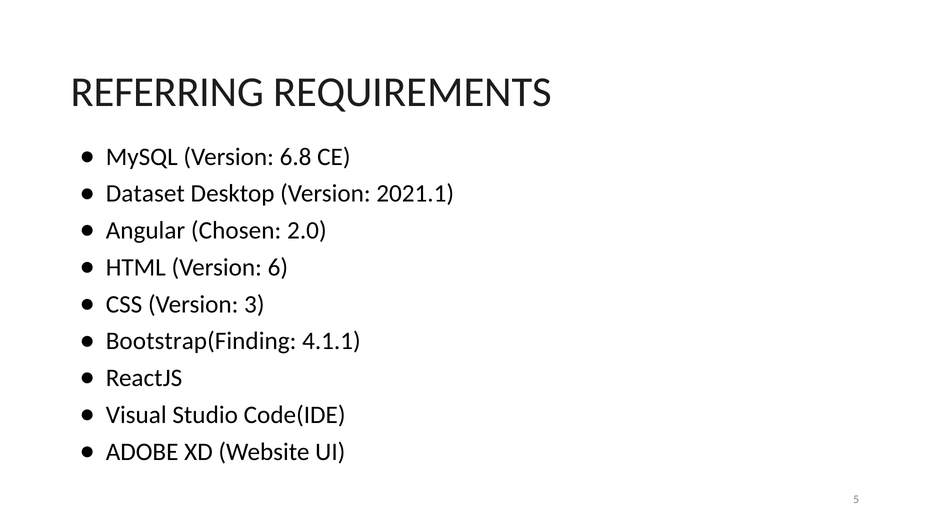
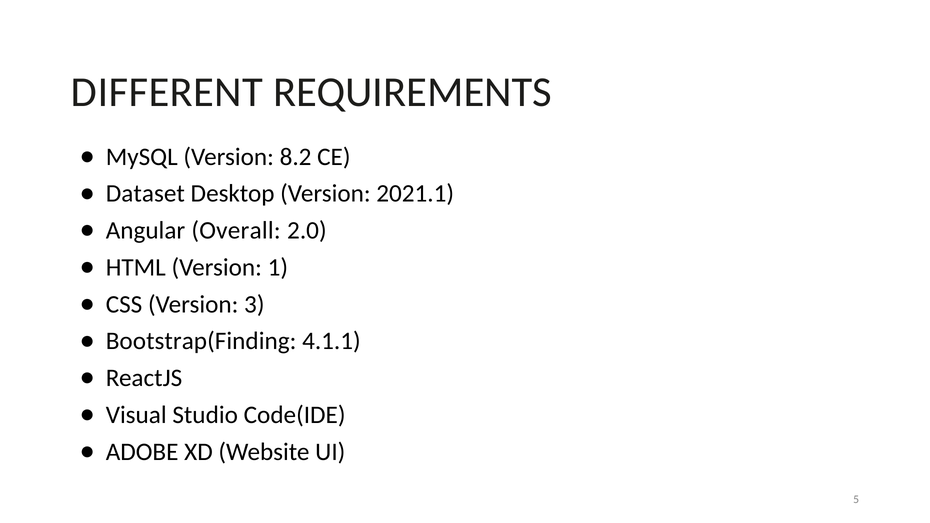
REFERRING: REFERRING -> DIFFERENT
6.8: 6.8 -> 8.2
Chosen: Chosen -> Overall
6: 6 -> 1
